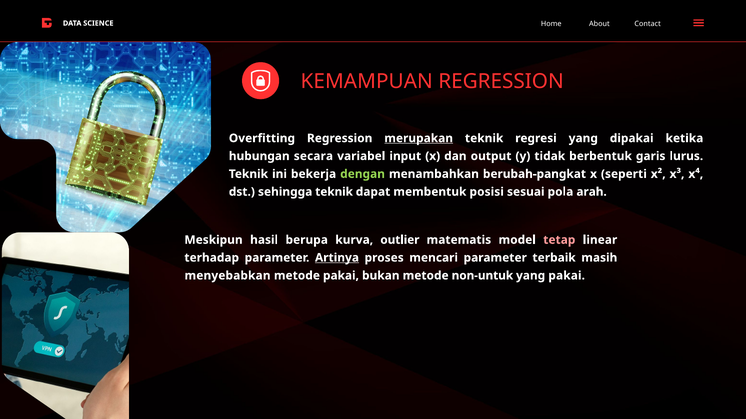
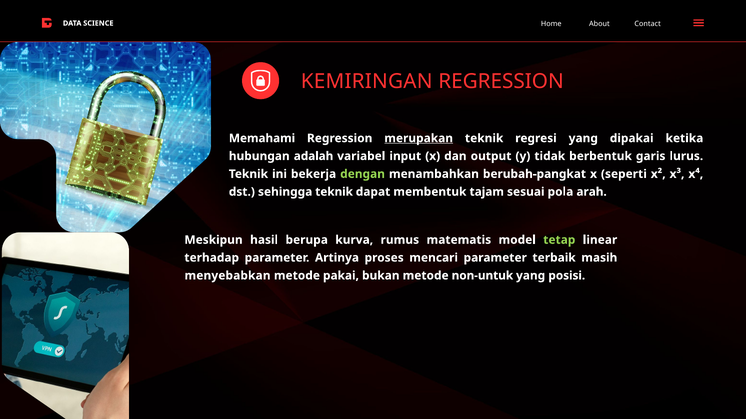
KEMAMPUAN: KEMAMPUAN -> KEMIRINGAN
Overfitting: Overfitting -> Memahami
secara: secara -> adalah
posisi: posisi -> tajam
outlier: outlier -> rumus
tetap colour: pink -> light green
Artinya underline: present -> none
yang pakai: pakai -> posisi
